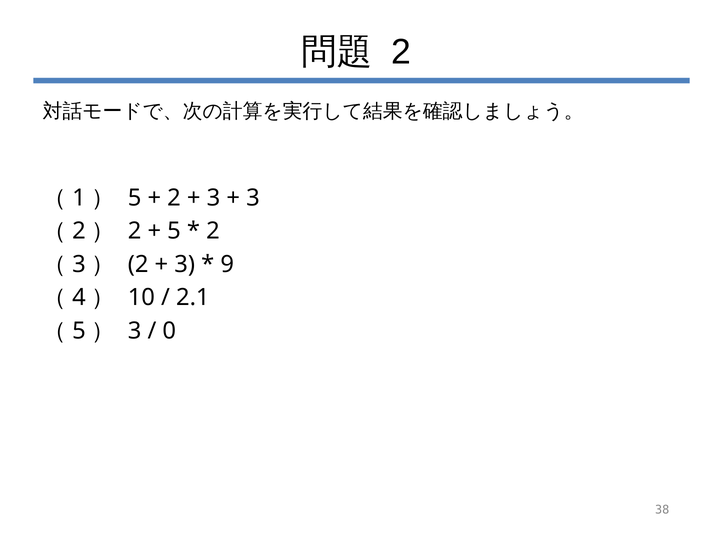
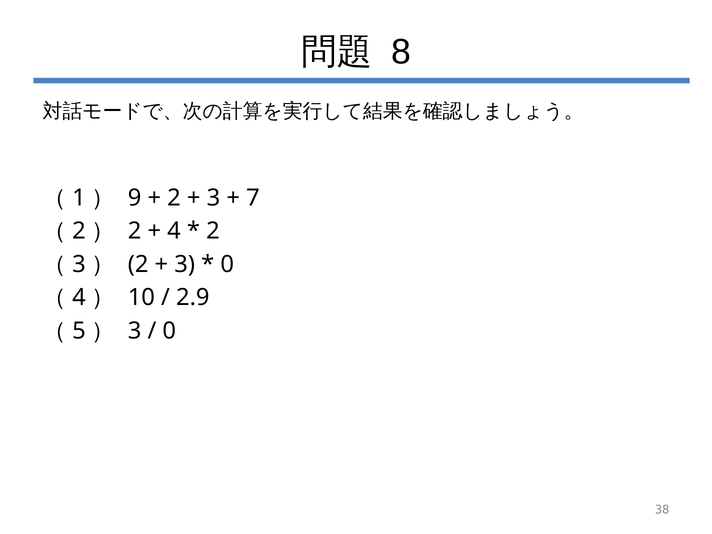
2 at (401, 52): 2 -> 8
5 at (135, 198): 5 -> 9
3 at (253, 198): 3 -> 7
5 at (174, 231): 5 -> 4
9 at (227, 264): 9 -> 0
2.1: 2.1 -> 2.9
